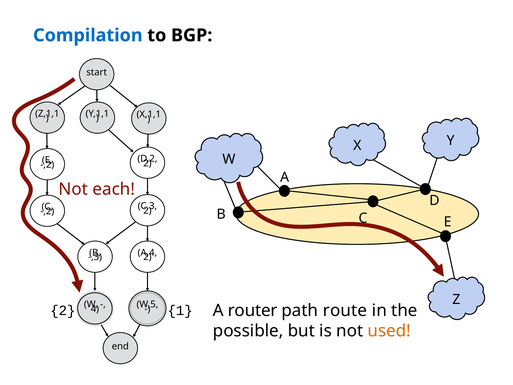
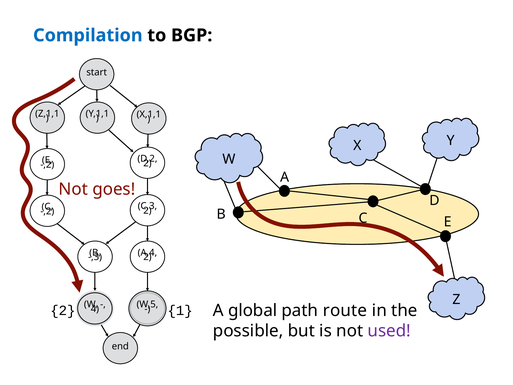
each: each -> goes
router: router -> global
used colour: orange -> purple
